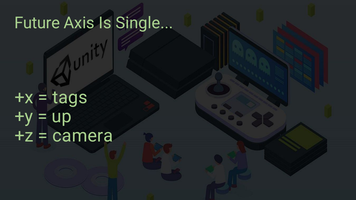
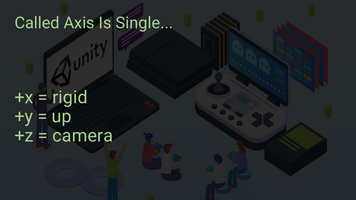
Future: Future -> Called
tags: tags -> rigid
